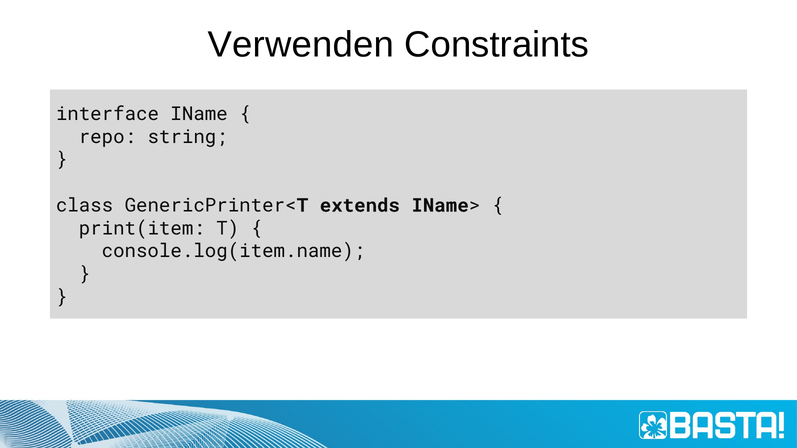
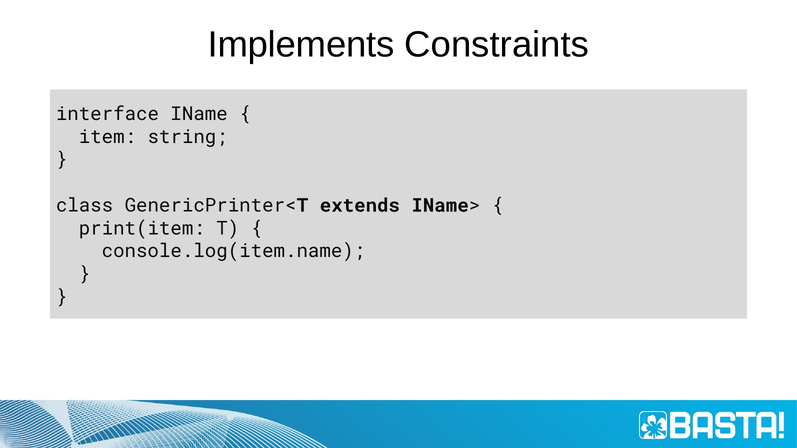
Verwenden: Verwenden -> Implements
repo: repo -> item
